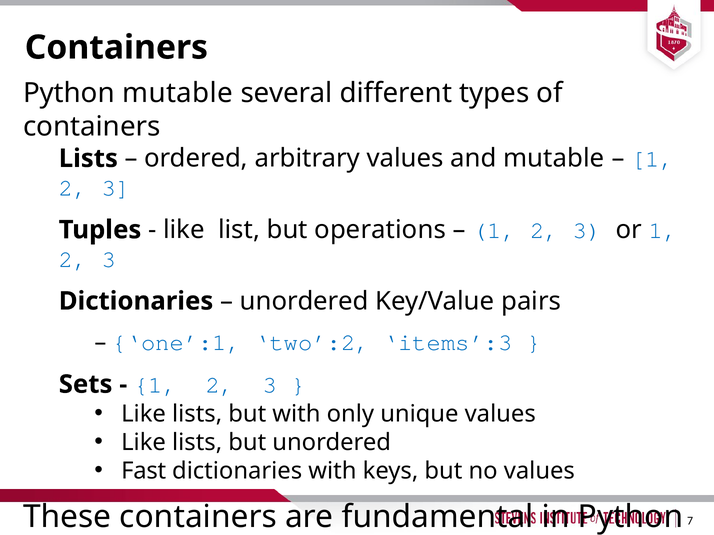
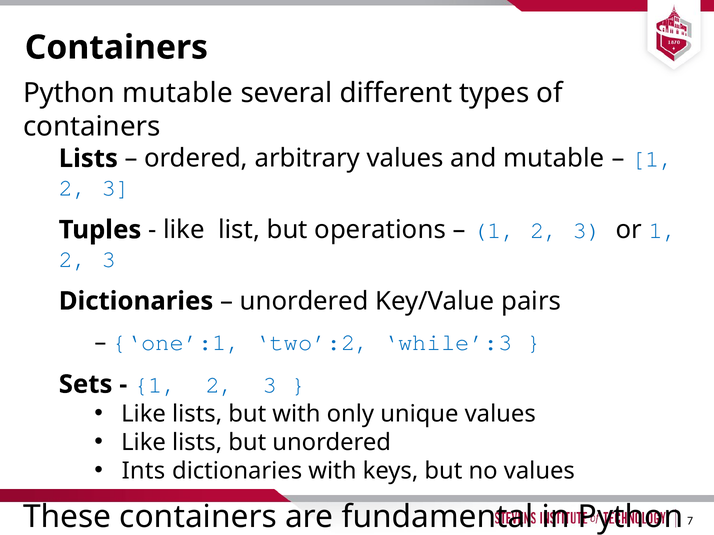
items’:3: items’:3 -> while’:3
Fast: Fast -> Ints
